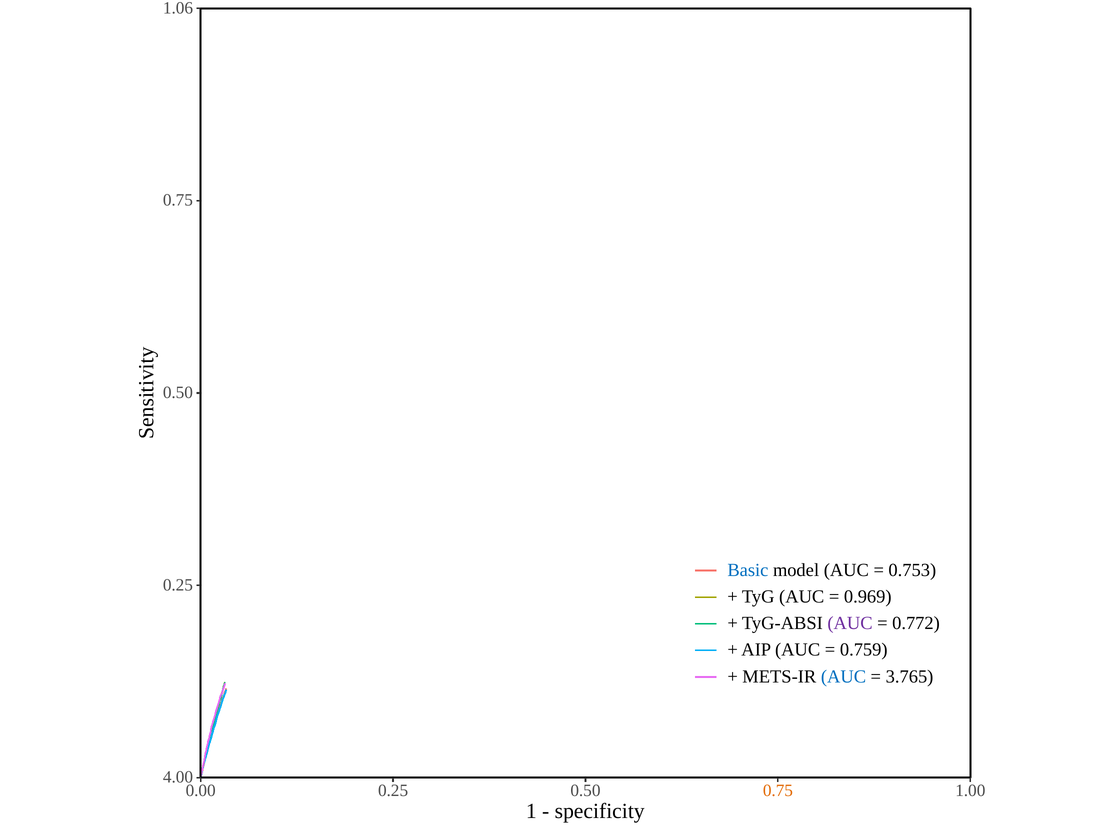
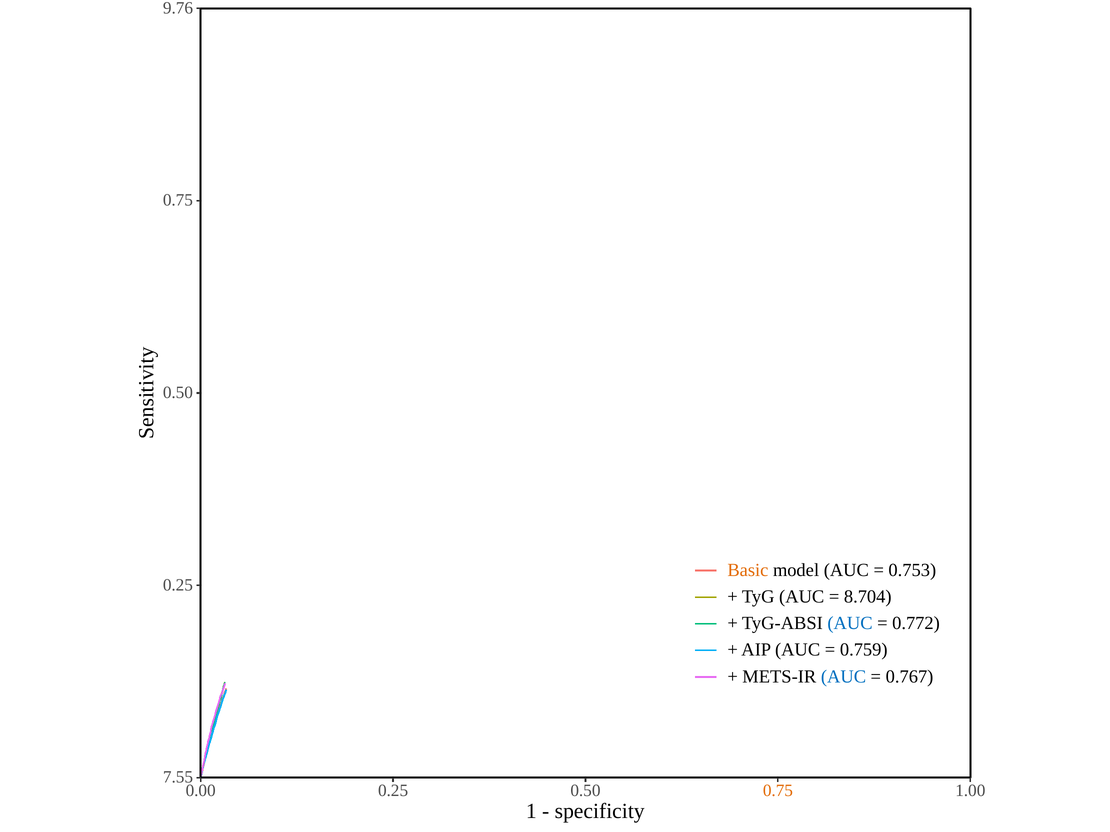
1.06: 1.06 -> 9.76
Basic colour: blue -> orange
0.969: 0.969 -> 8.704
AUC at (850, 624) colour: purple -> blue
3.765: 3.765 -> 0.767
4.00: 4.00 -> 7.55
